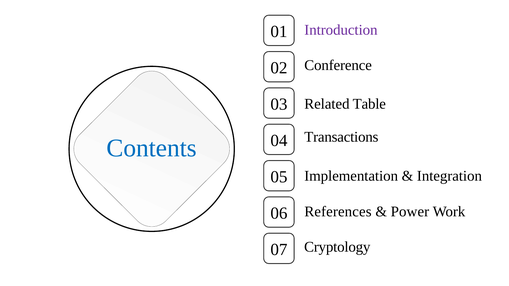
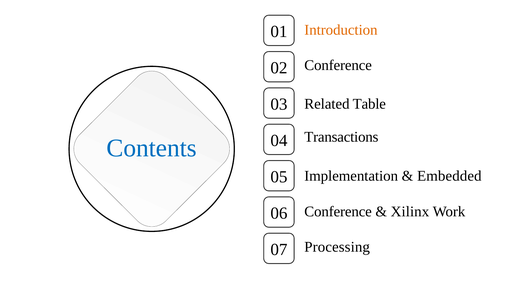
Introduction colour: purple -> orange
Integration: Integration -> Embedded
References at (338, 212): References -> Conference
Power: Power -> Xilinx
Cryptology: Cryptology -> Processing
